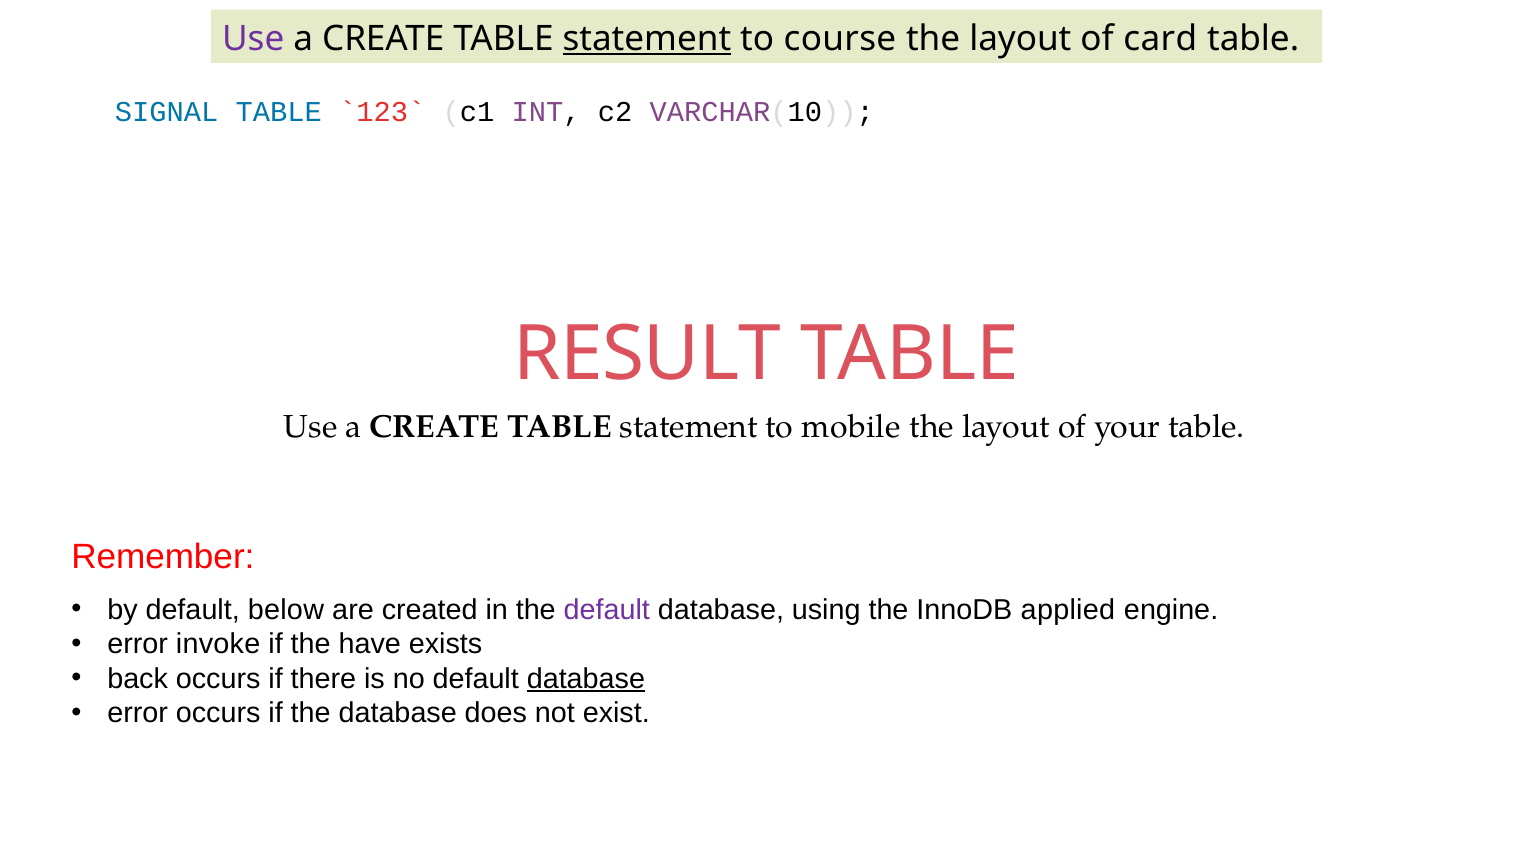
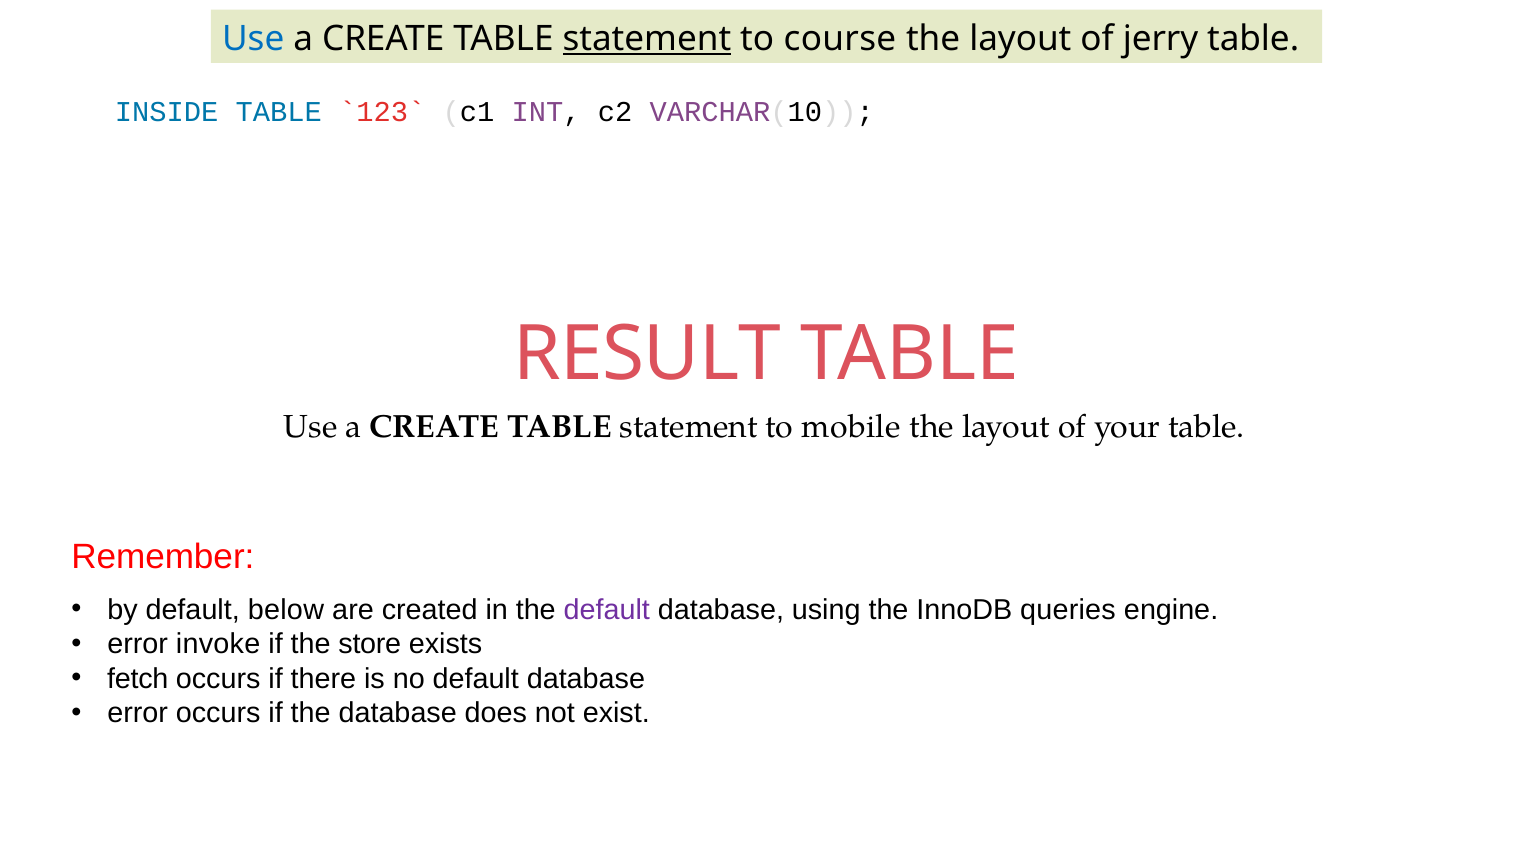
Use at (253, 39) colour: purple -> blue
card: card -> jerry
SIGNAL: SIGNAL -> INSIDE
applied: applied -> queries
have: have -> store
back: back -> fetch
database at (586, 679) underline: present -> none
